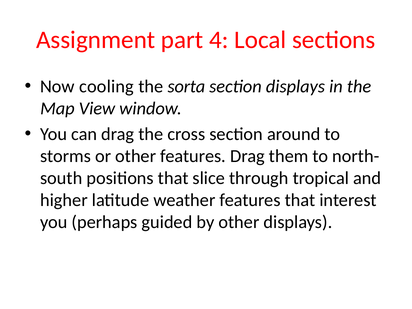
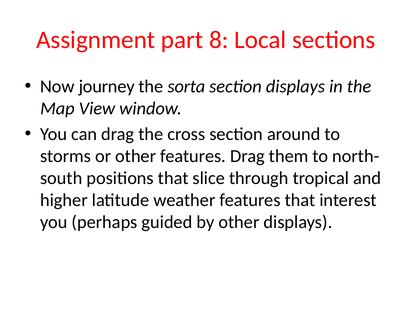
4: 4 -> 8
cooling: cooling -> journey
